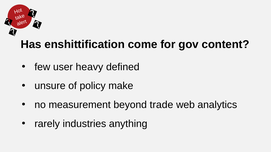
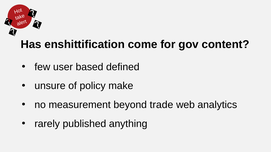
heavy: heavy -> based
industries: industries -> published
